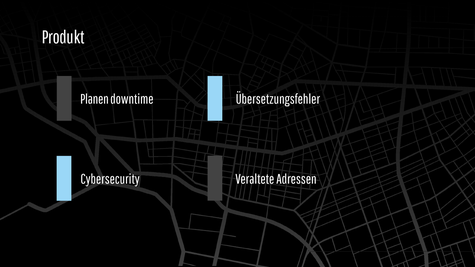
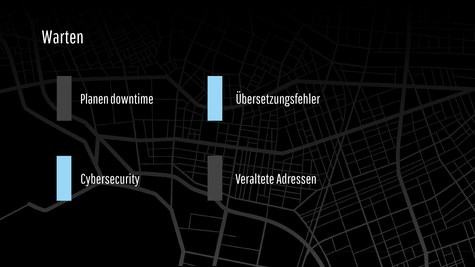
Produkt: Produkt -> Warten
